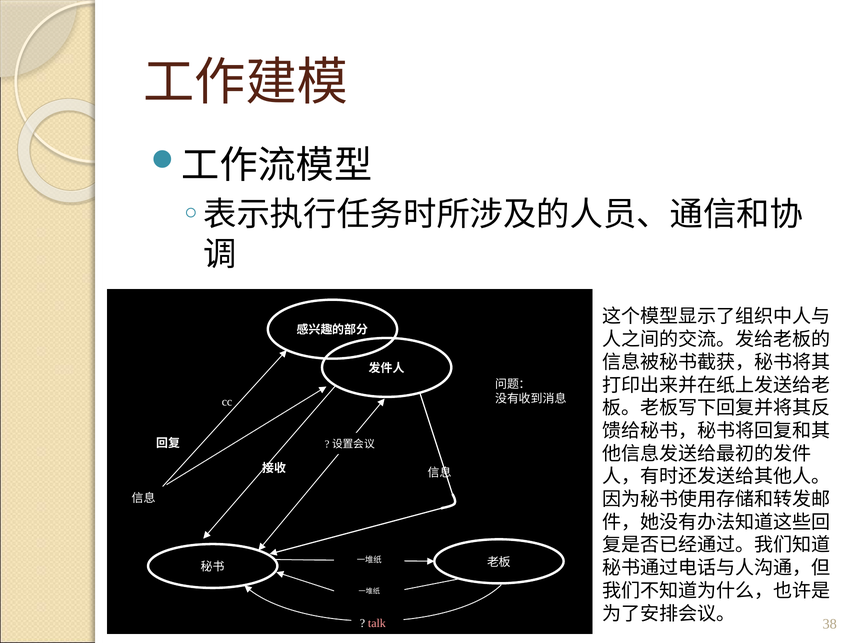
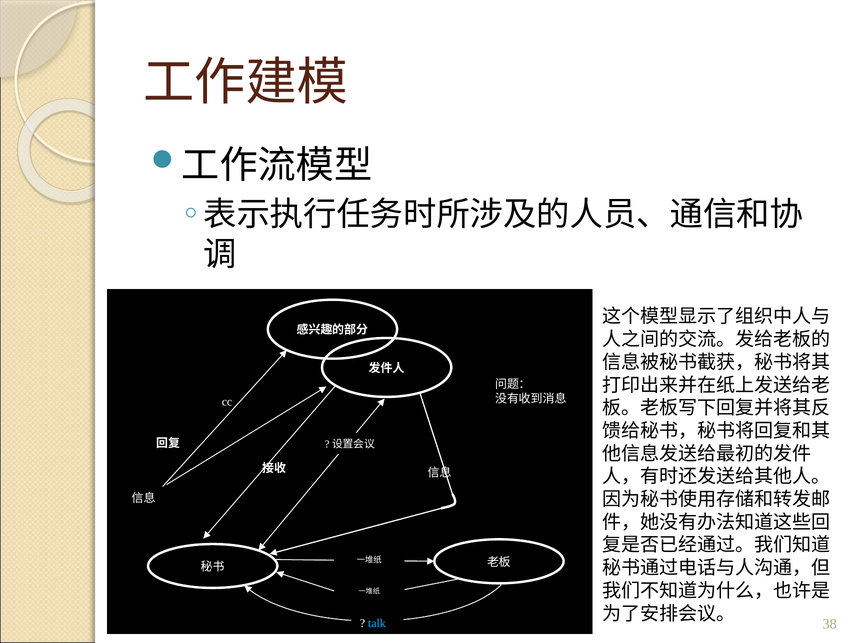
talk colour: pink -> light blue
